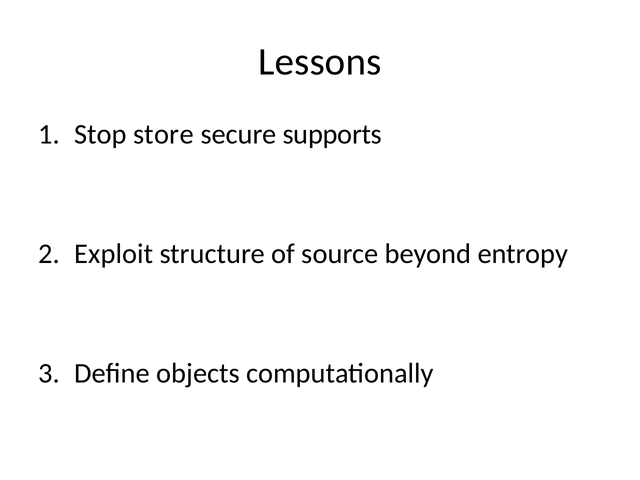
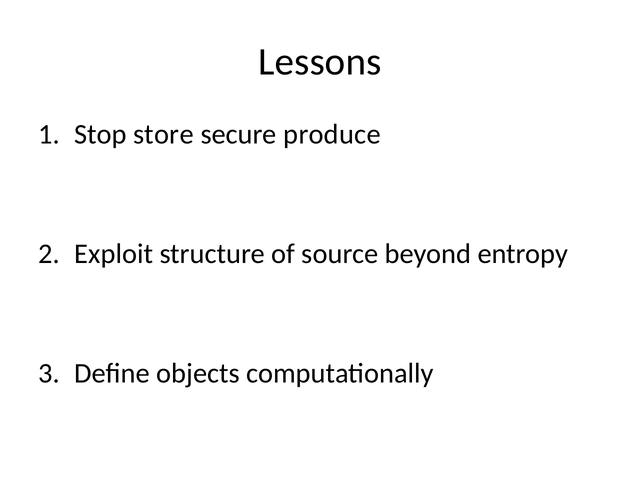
supports: supports -> produce
